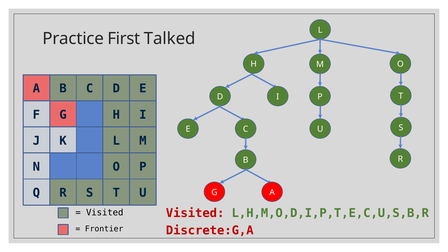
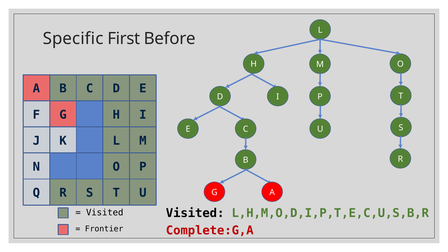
Practice: Practice -> Specific
Talked: Talked -> Before
Visited at (195, 213) colour: red -> black
Discrete:G,A: Discrete:G,A -> Complete:G,A
